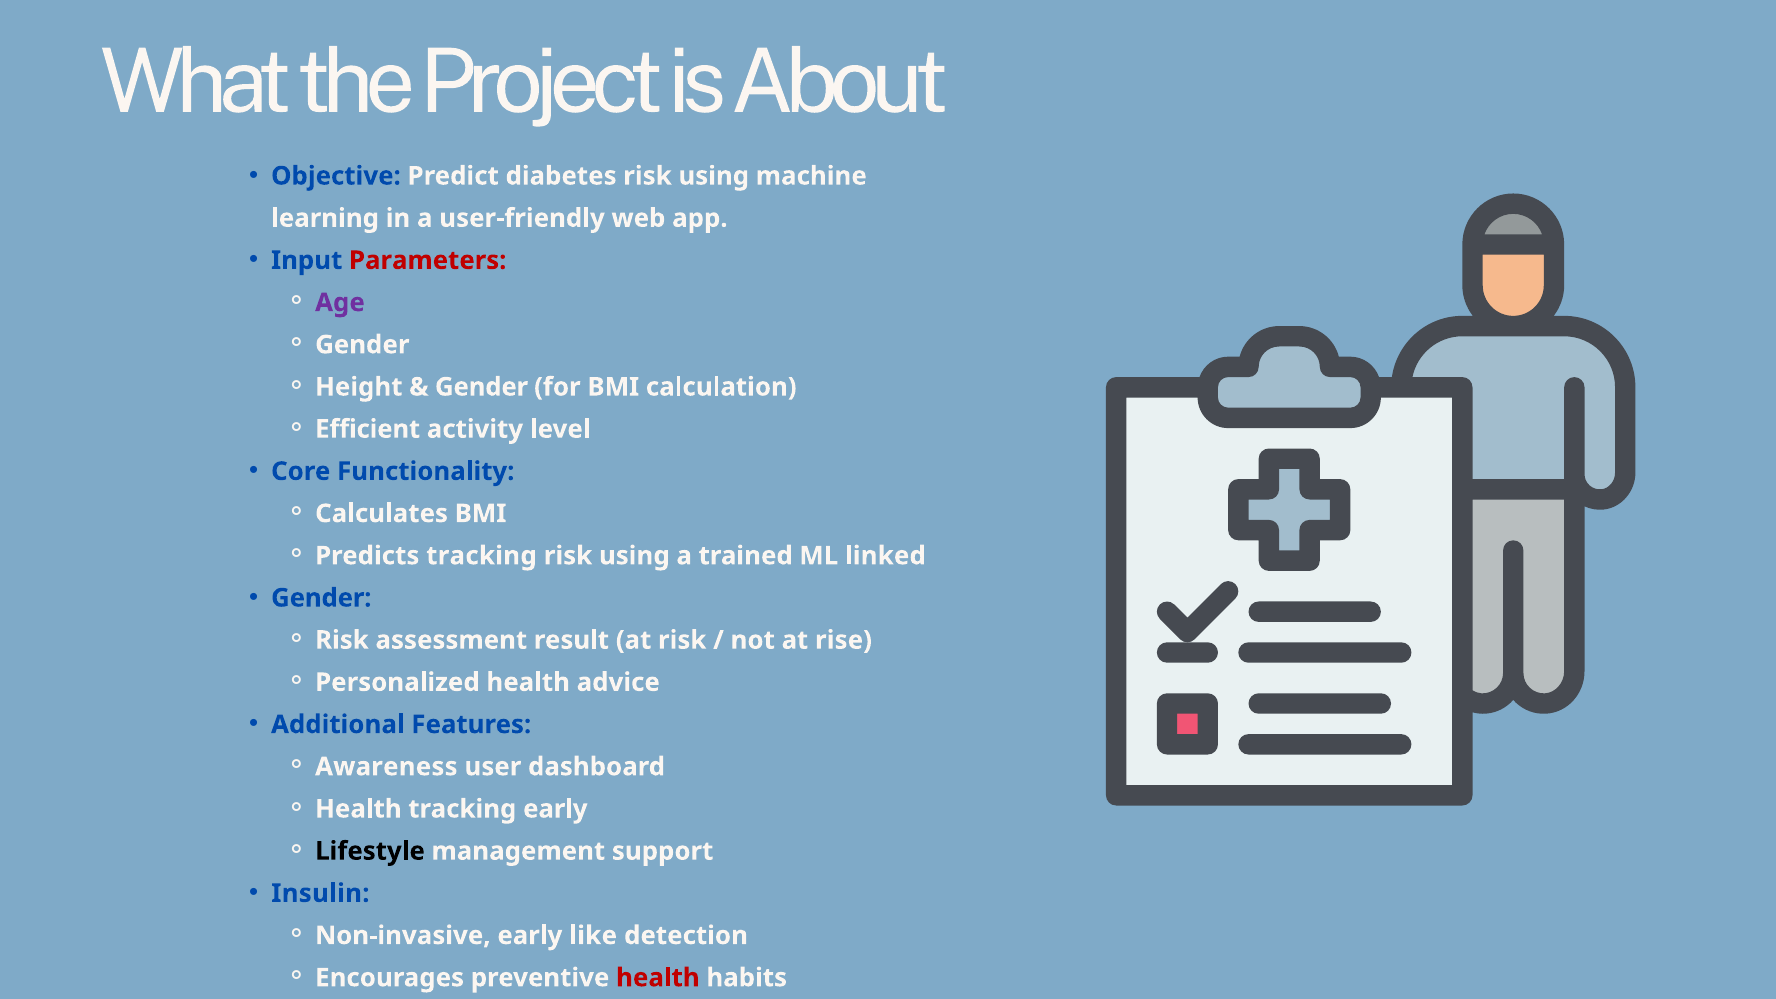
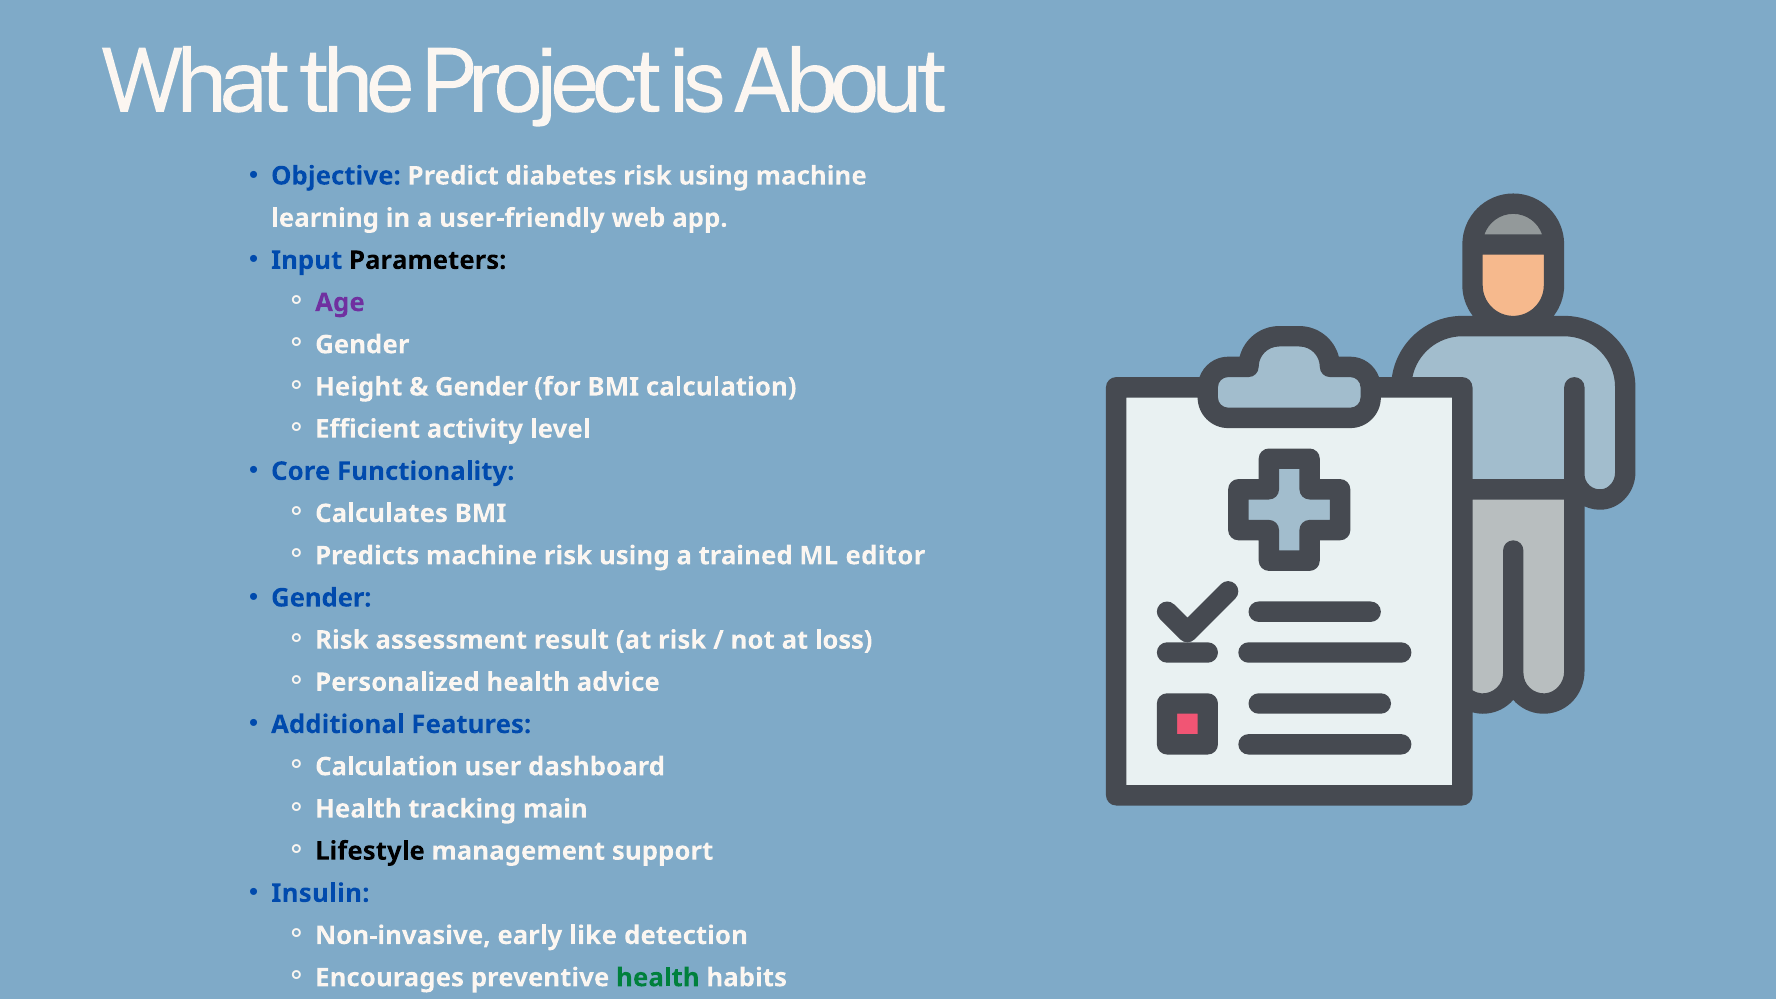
Parameters colour: red -> black
Predicts tracking: tracking -> machine
linked: linked -> editor
rise: rise -> loss
Awareness at (386, 767): Awareness -> Calculation
tracking early: early -> main
health at (658, 978) colour: red -> green
